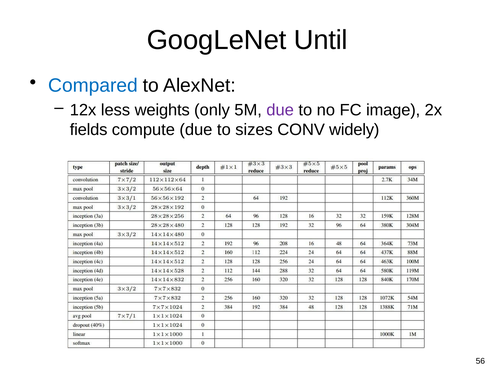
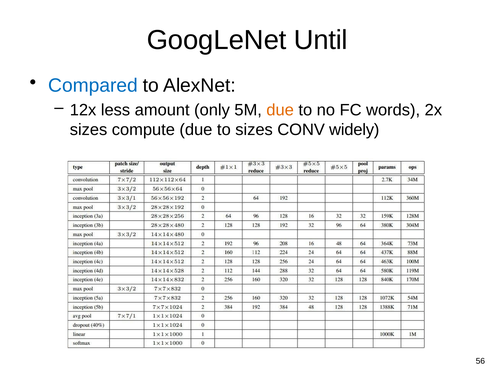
weights: weights -> amount
due at (280, 110) colour: purple -> orange
image: image -> words
fields at (89, 130): fields -> sizes
